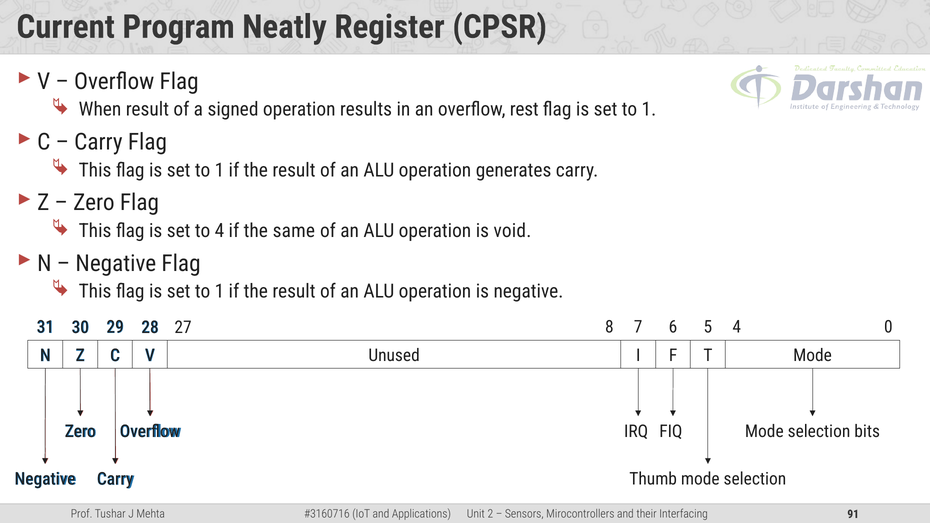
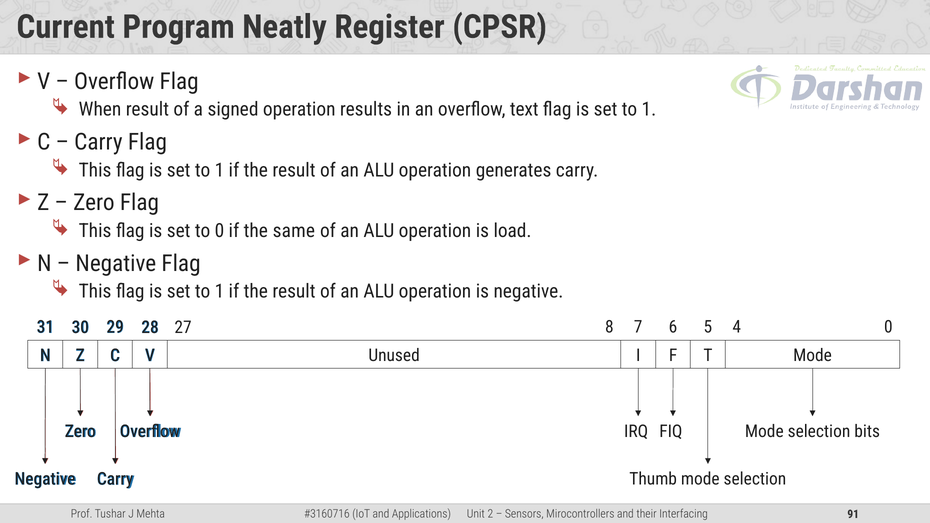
rest: rest -> text
to 4: 4 -> 0
void: void -> load
